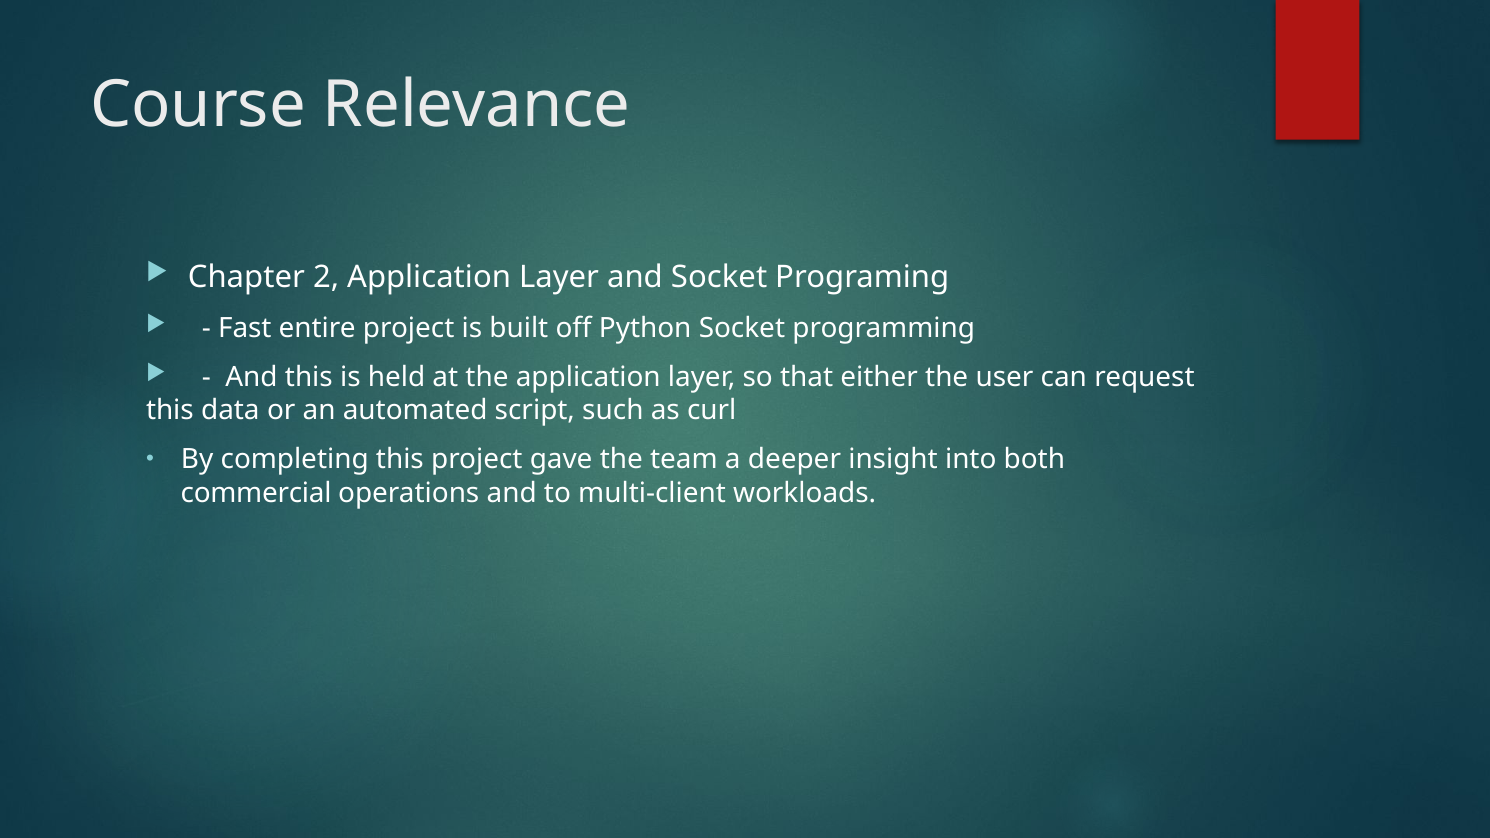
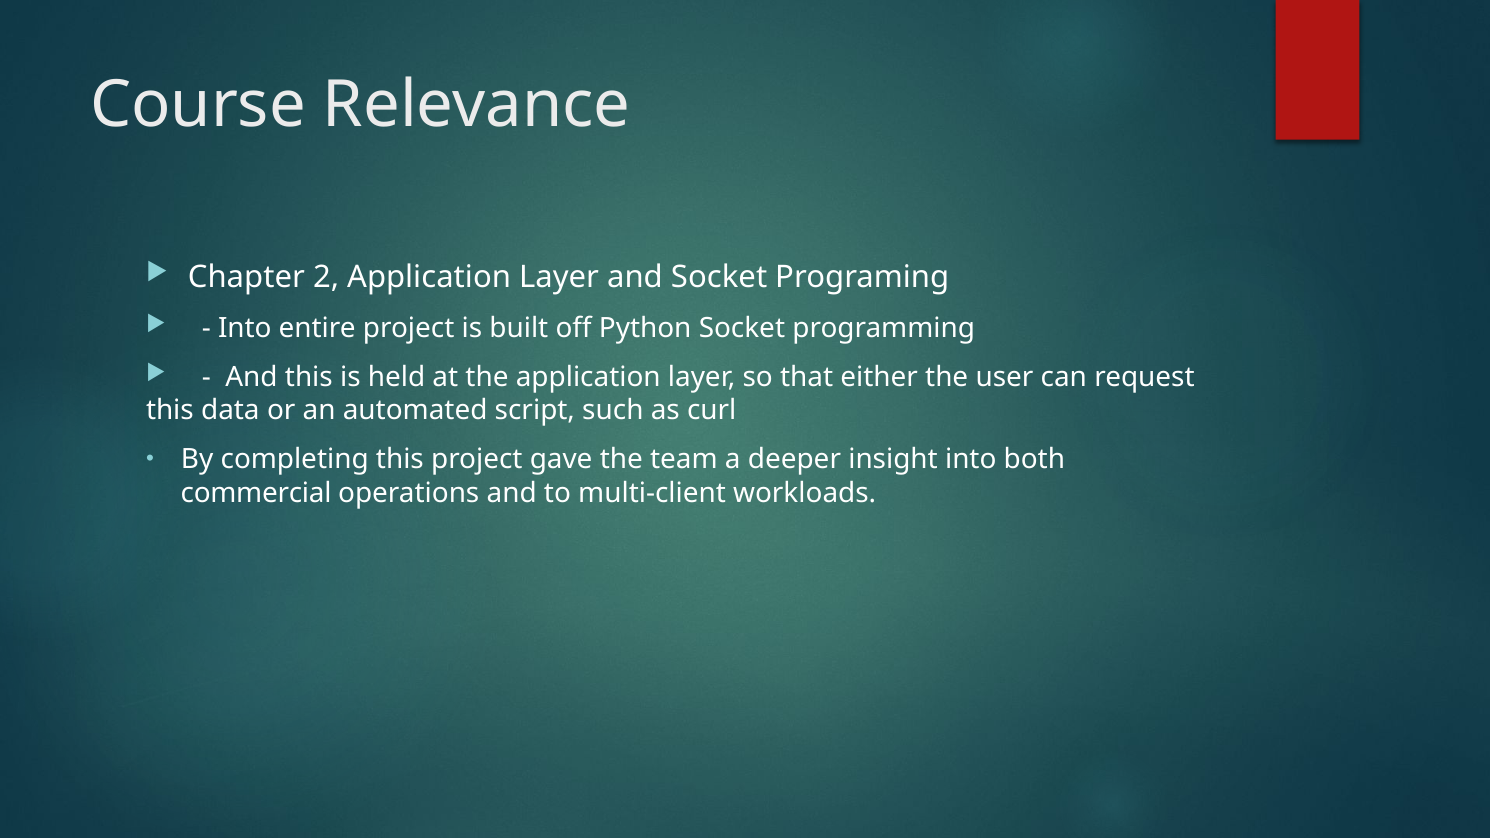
Fast at (245, 328): Fast -> Into
